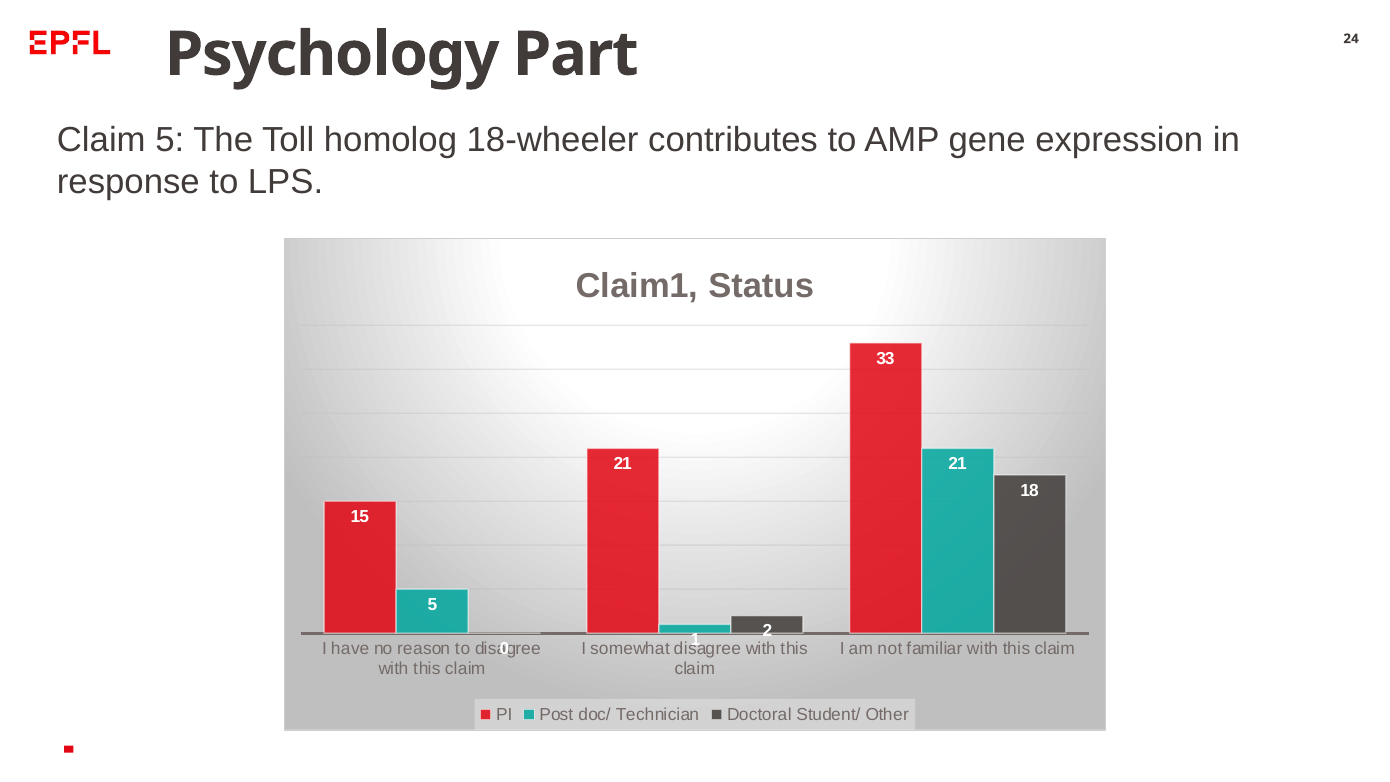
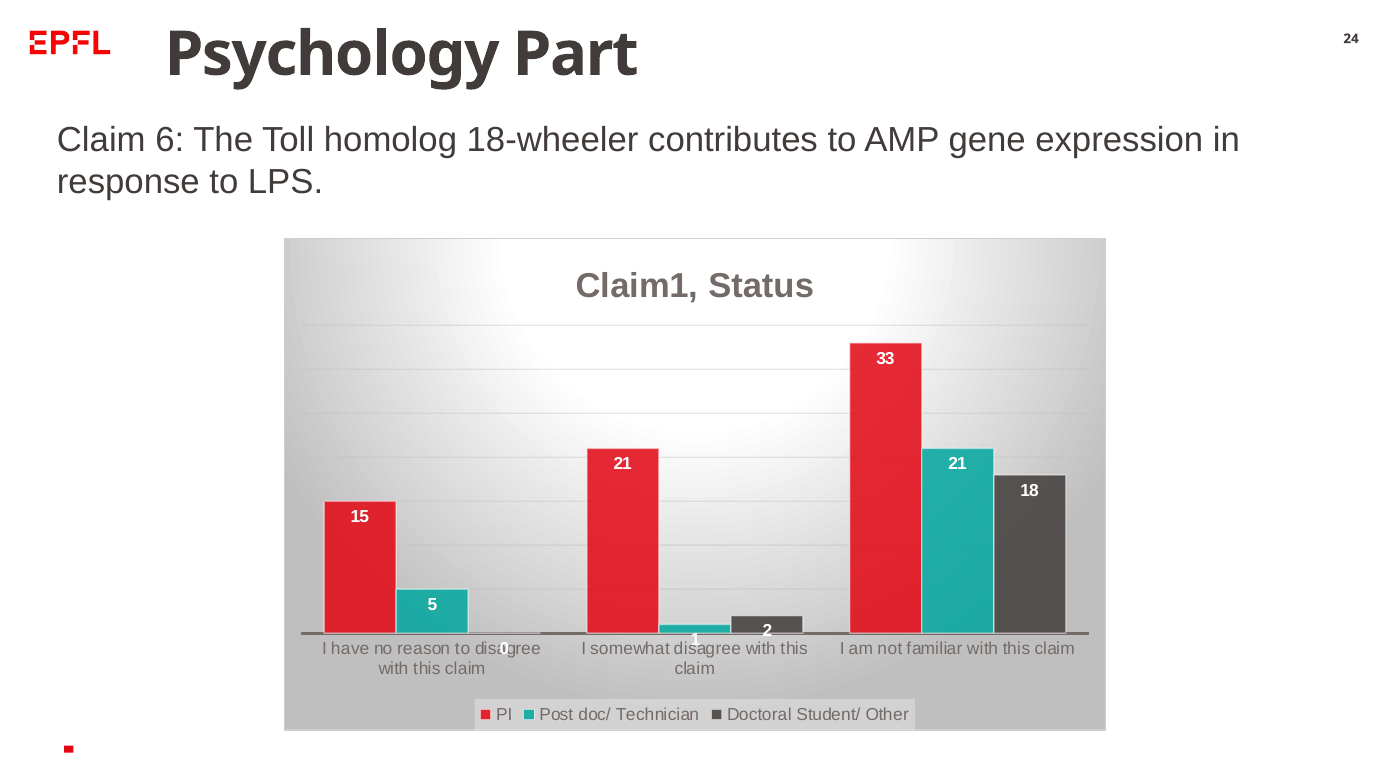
Claim 5: 5 -> 6
